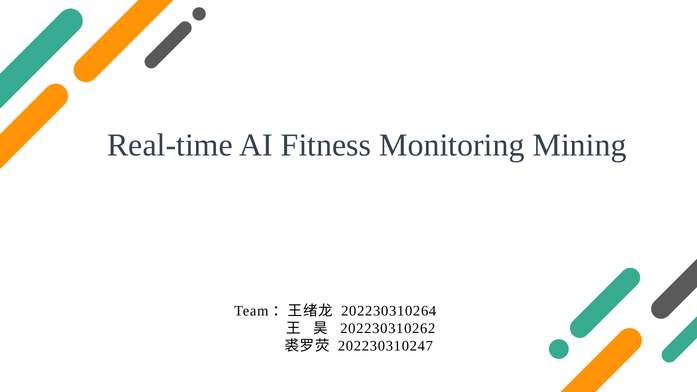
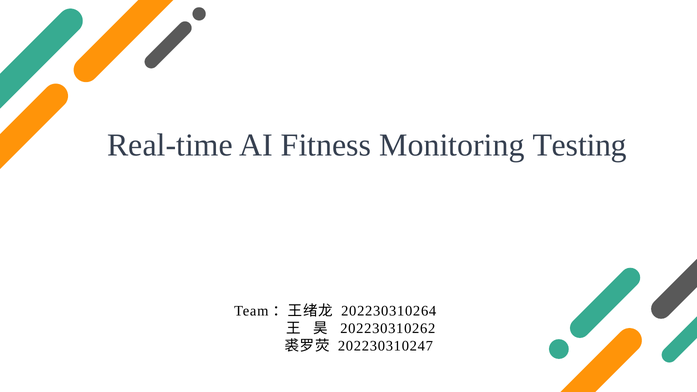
Mining: Mining -> Testing
